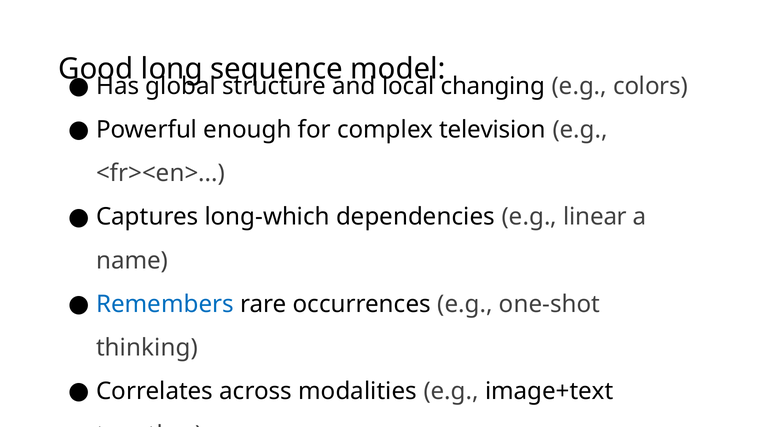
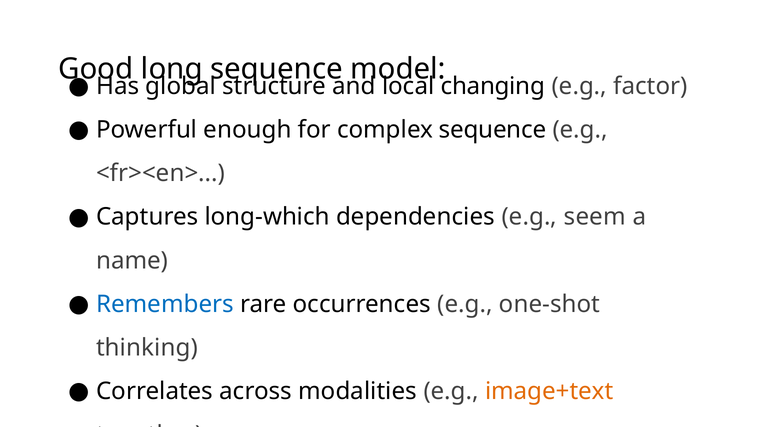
colors: colors -> factor
complex television: television -> sequence
linear: linear -> seem
image+text colour: black -> orange
